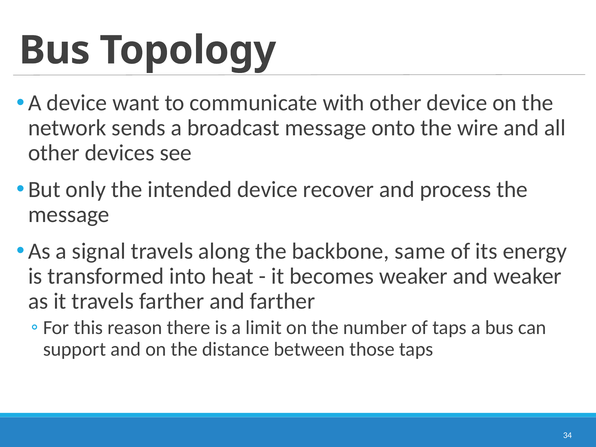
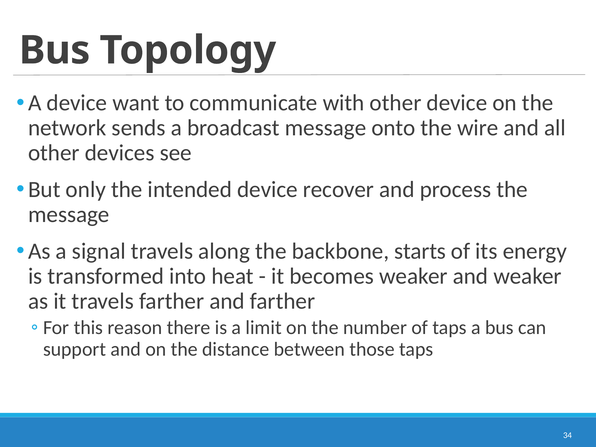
same: same -> starts
